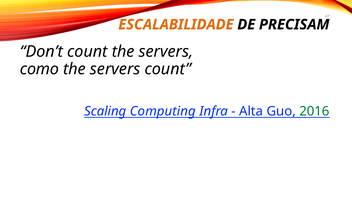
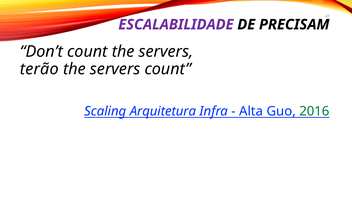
ESCALABILIDADE colour: orange -> purple
como: como -> terão
Computing: Computing -> Arquitetura
